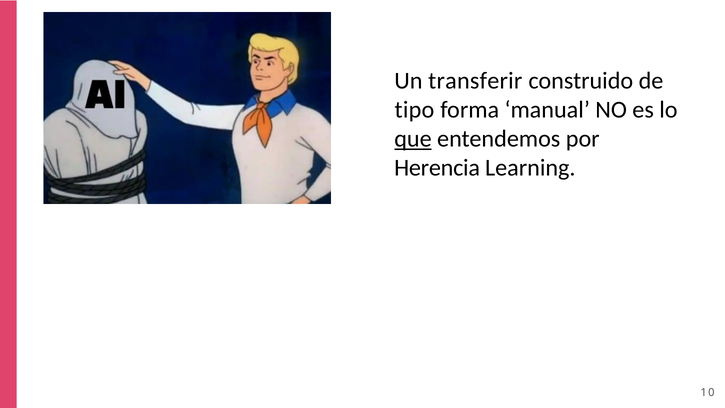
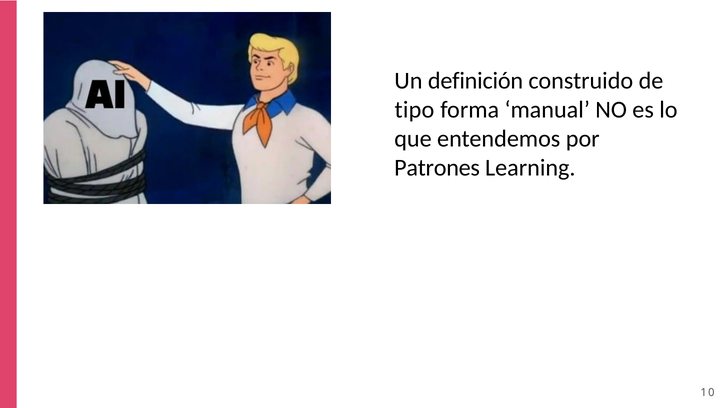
transferir: transferir -> definición
que underline: present -> none
Herencia: Herencia -> Patrones
